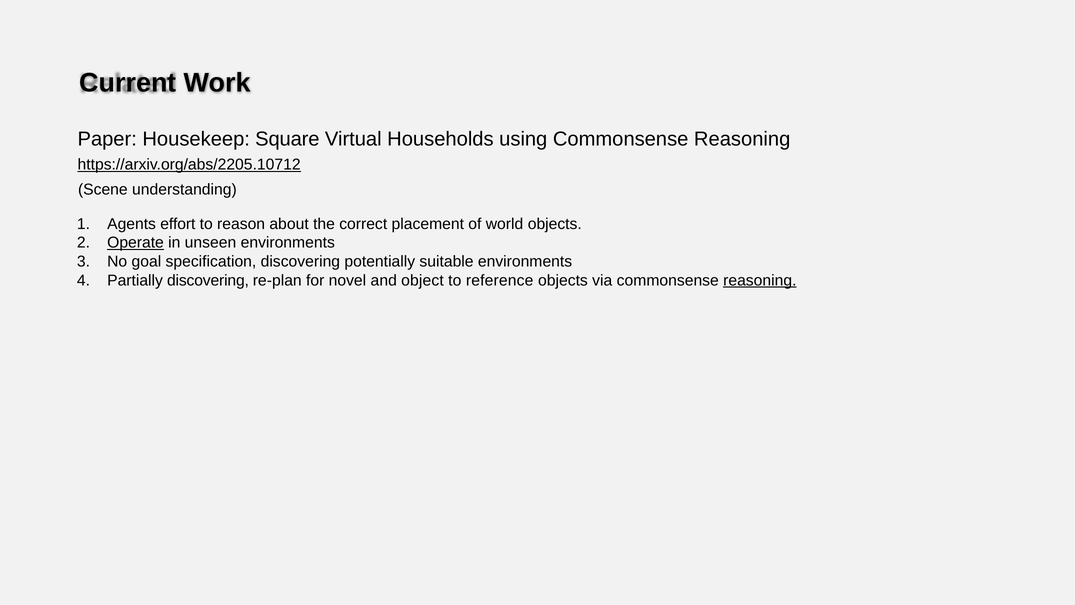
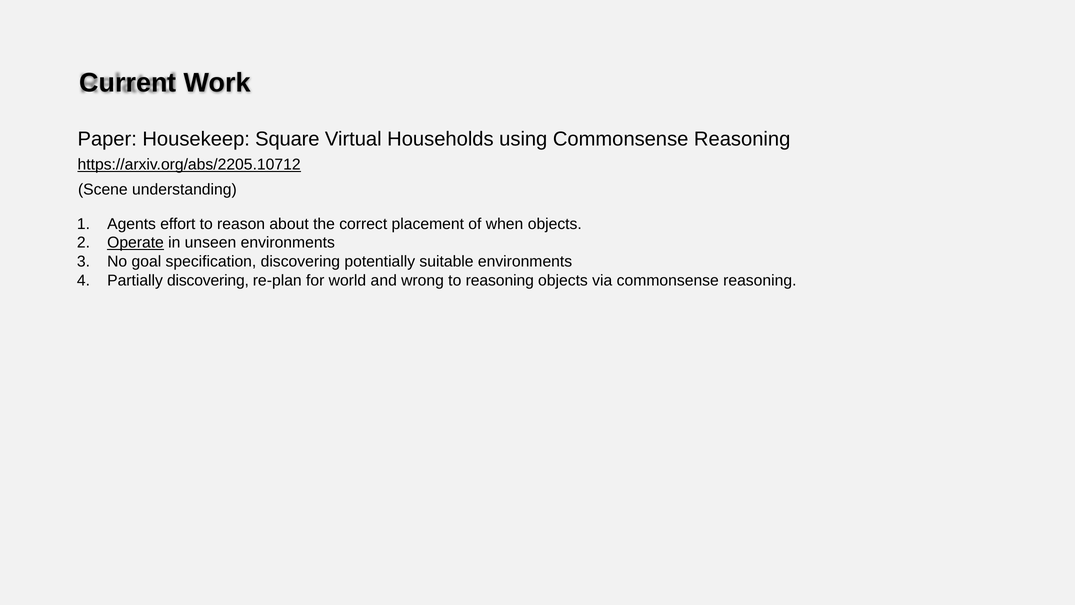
world: world -> when
novel: novel -> world
object: object -> wrong
to reference: reference -> reasoning
reasoning at (760, 280) underline: present -> none
